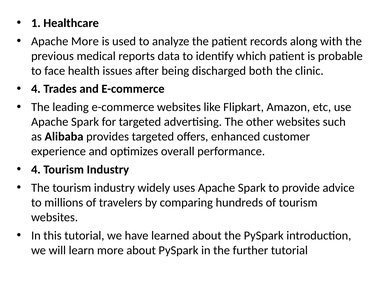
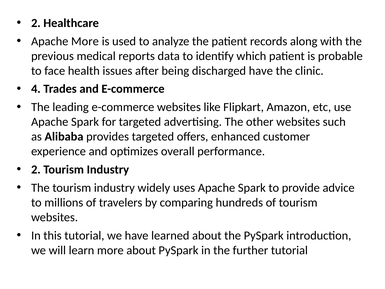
1 at (36, 23): 1 -> 2
discharged both: both -> have
4 at (36, 169): 4 -> 2
